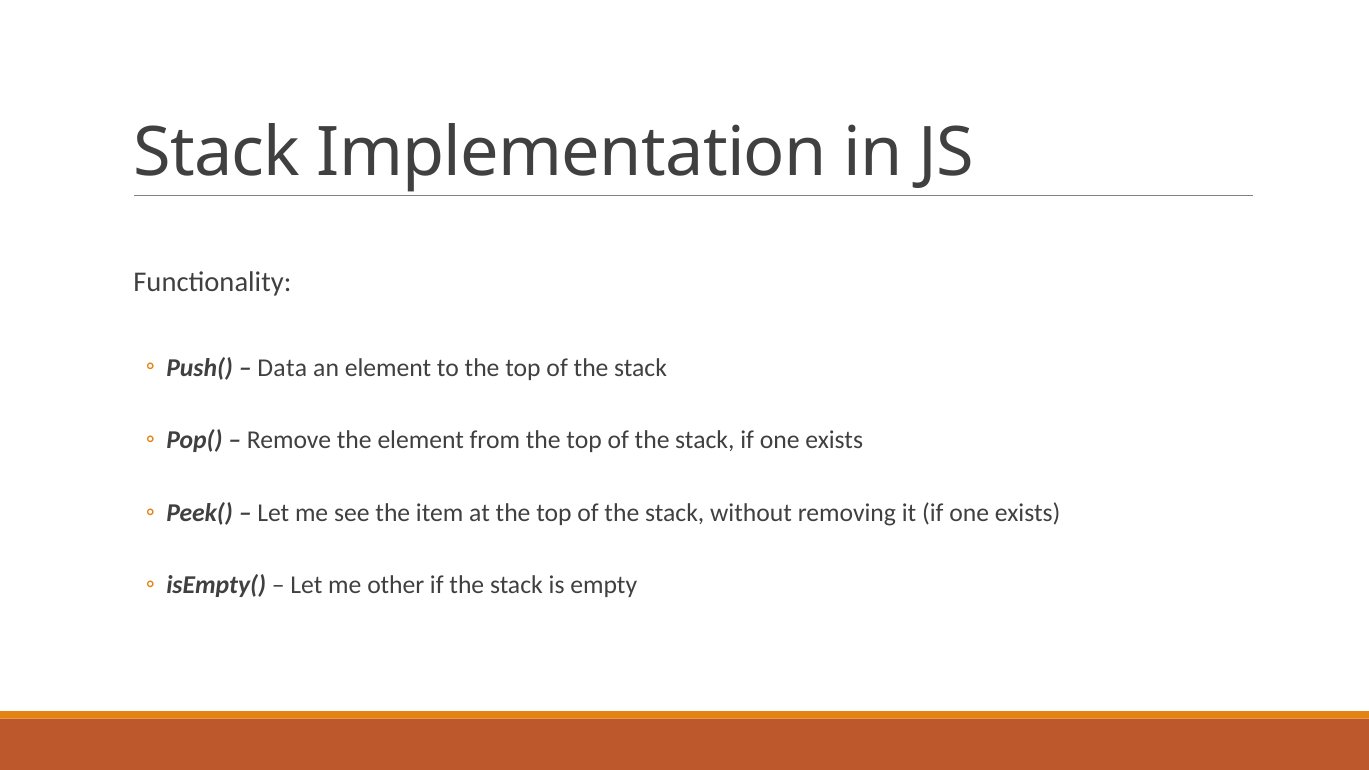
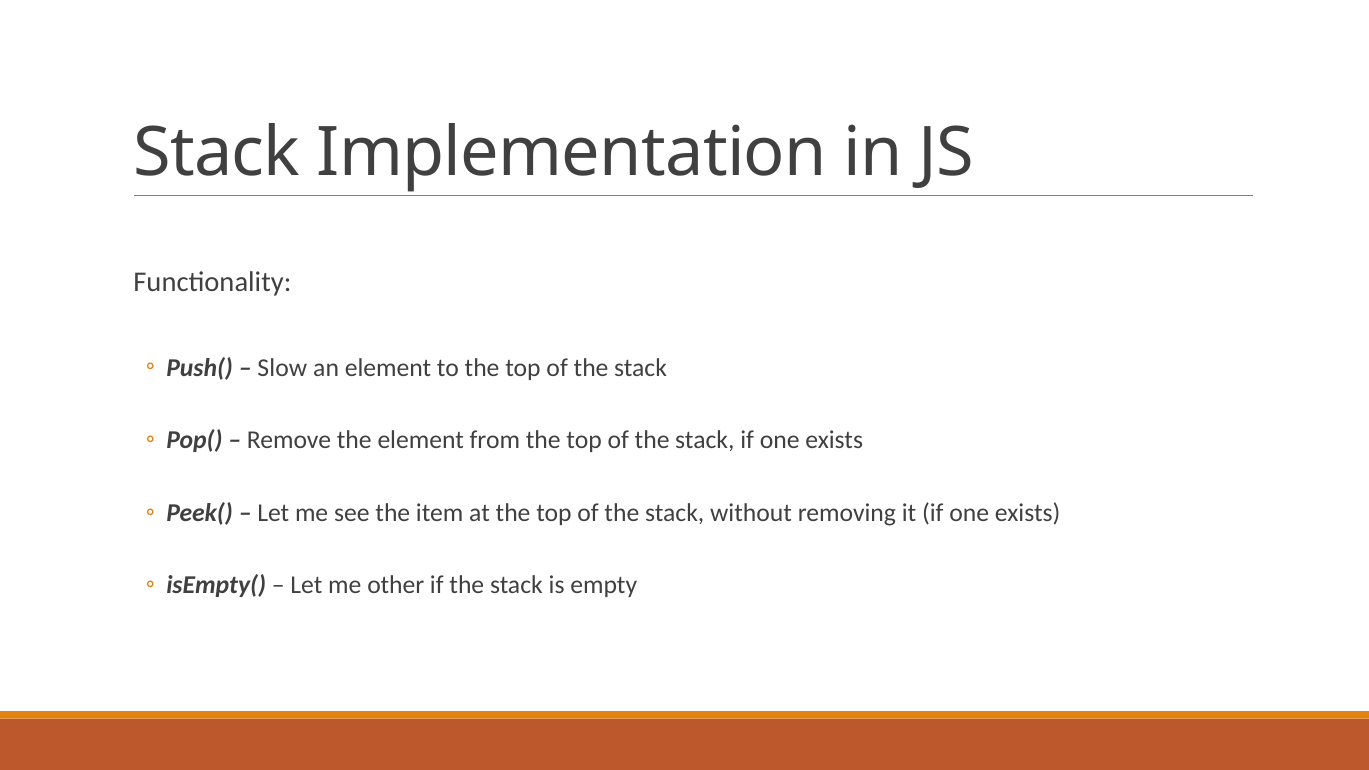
Data: Data -> Slow
